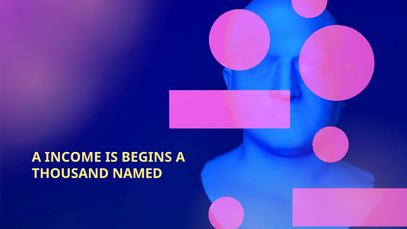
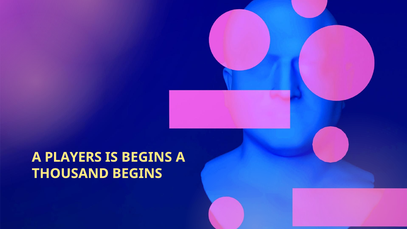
INCOME: INCOME -> PLAYERS
THOUSAND NAMED: NAMED -> BEGINS
